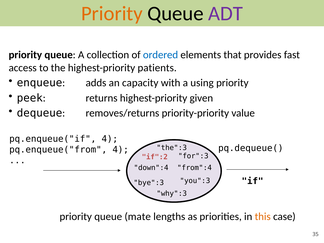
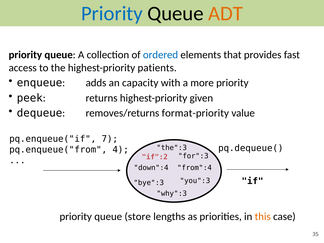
Priority at (112, 14) colour: orange -> blue
ADT colour: purple -> orange
using: using -> more
priority-priority: priority-priority -> format-priority
pq.enqueue("if 4: 4 -> 7
mate: mate -> store
